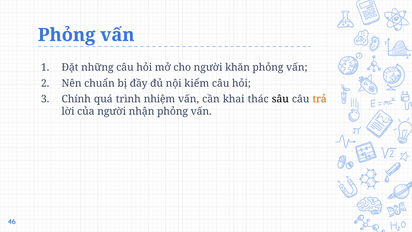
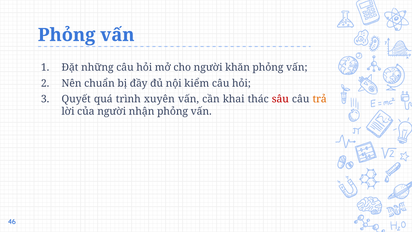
Chính: Chính -> Quyết
nhiệm: nhiệm -> xuyên
sâu colour: black -> red
